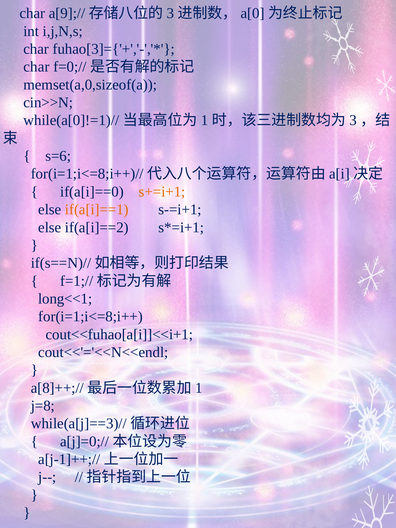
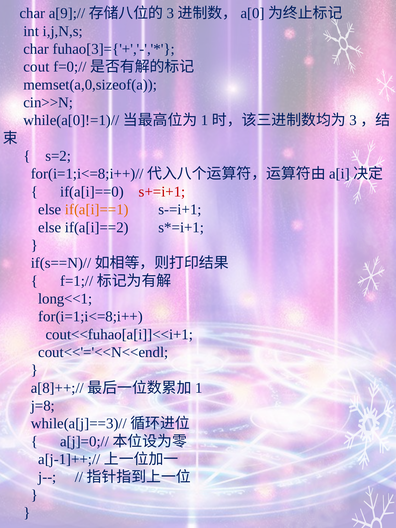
char at (36, 67): char -> cout
s=6: s=6 -> s=2
s+=i+1 colour: orange -> red
